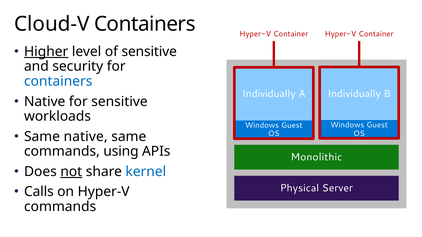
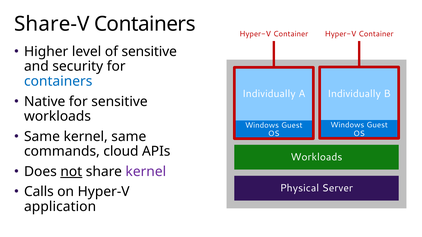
Cloud-V: Cloud-V -> Share-V
Higher underline: present -> none
Same native: native -> kernel
using: using -> cloud
Monolithic at (316, 157): Monolithic -> Workloads
kernel at (146, 172) colour: blue -> purple
commands at (60, 207): commands -> application
